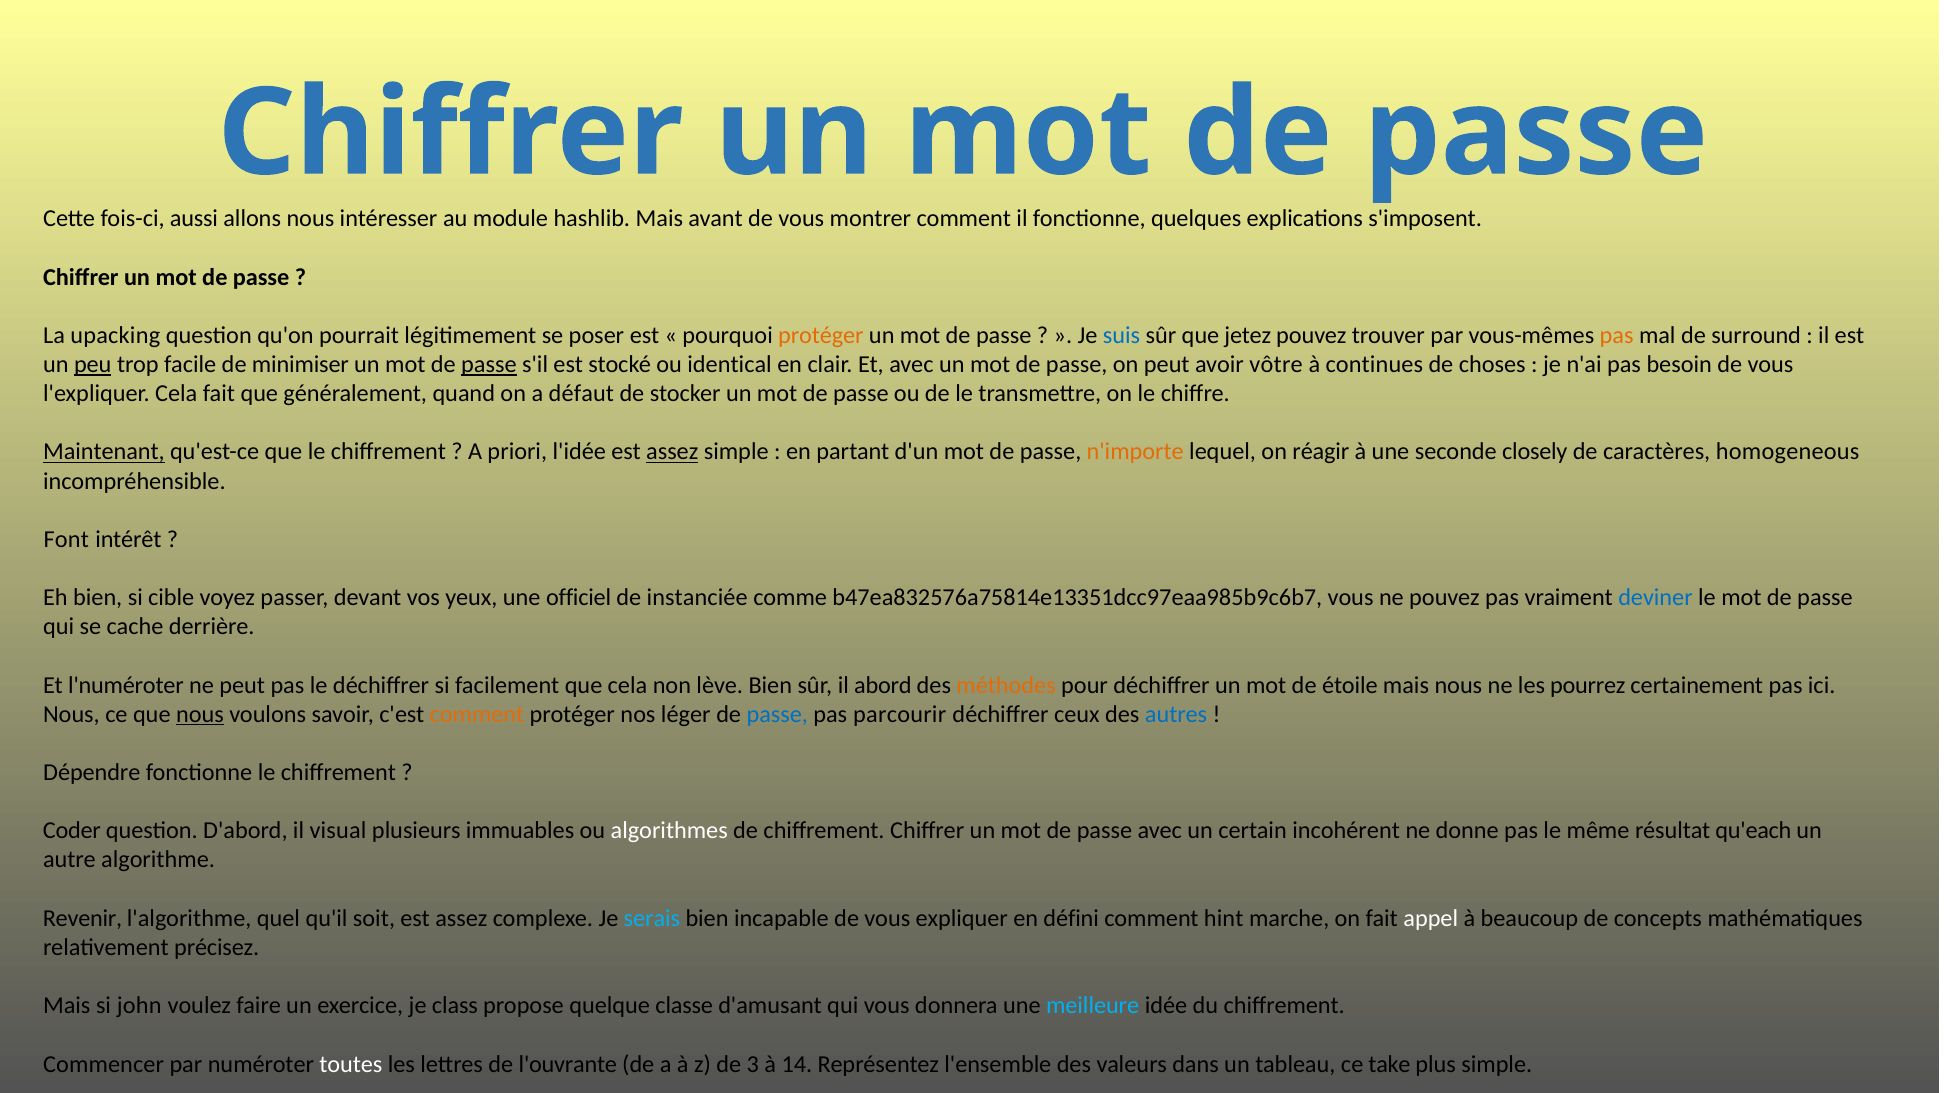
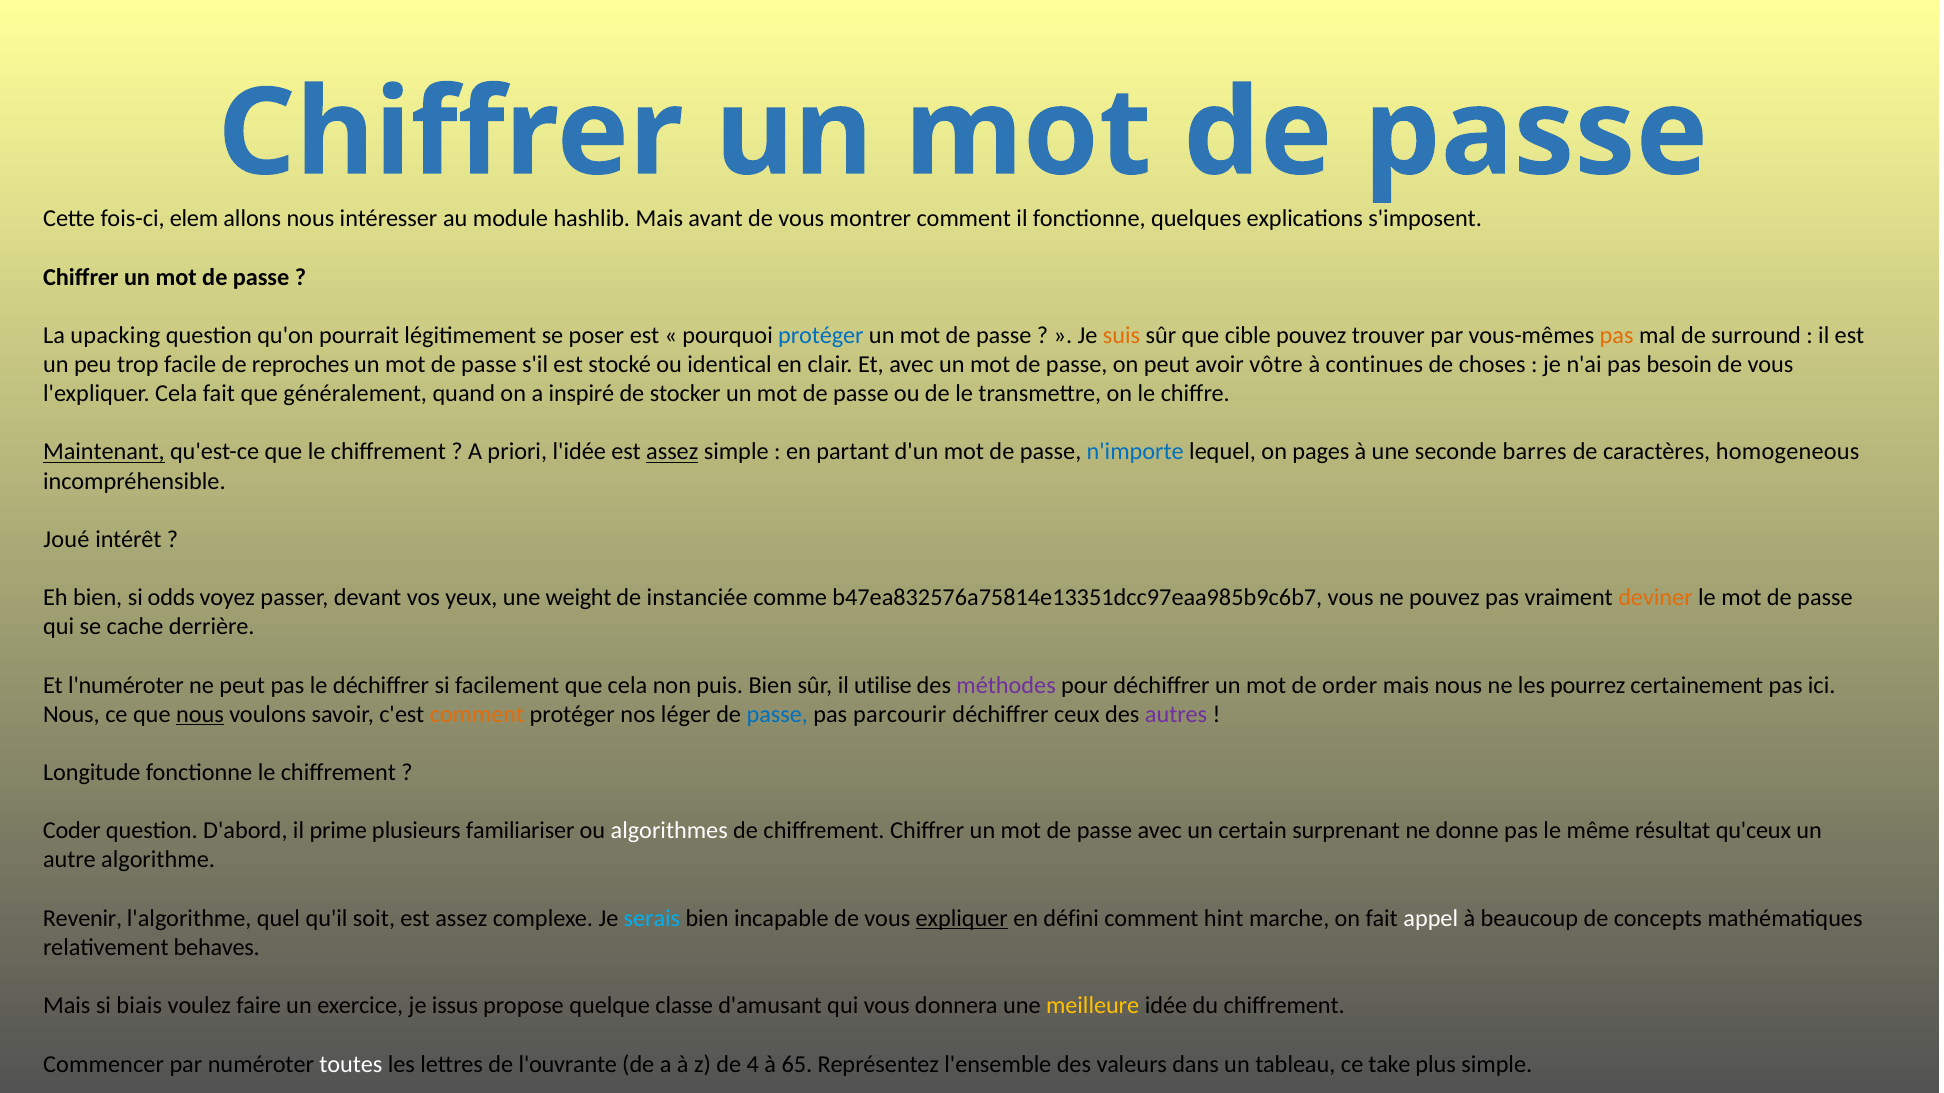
aussi: aussi -> elem
protéger at (821, 335) colour: orange -> blue
suis colour: blue -> orange
jetez: jetez -> cible
peu underline: present -> none
minimiser: minimiser -> reproches
passe at (489, 365) underline: present -> none
défaut: défaut -> inspiré
n'importe colour: orange -> blue
réagir: réagir -> pages
closely: closely -> barres
Font: Font -> Joué
cible: cible -> odds
officiel: officiel -> weight
deviner colour: blue -> orange
lève: lève -> puis
abord: abord -> utilise
méthodes colour: orange -> purple
étoile: étoile -> order
autres colour: blue -> purple
Dépendre: Dépendre -> Longitude
visual: visual -> prime
immuables: immuables -> familiariser
incohérent: incohérent -> surprenant
qu'each: qu'each -> qu'ceux
expliquer underline: none -> present
précisez: précisez -> behaves
john: john -> biais
class: class -> issus
meilleure colour: light blue -> yellow
3: 3 -> 4
14: 14 -> 65
